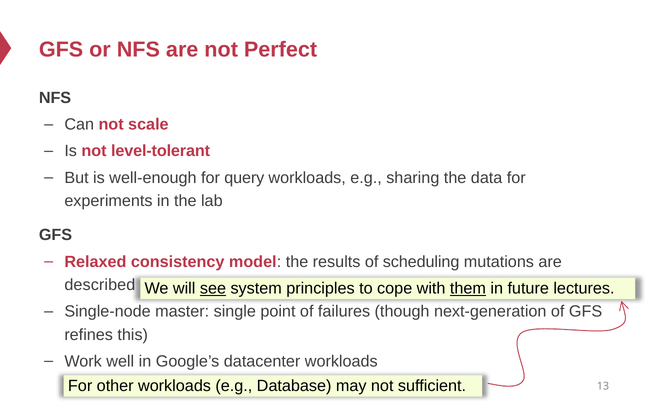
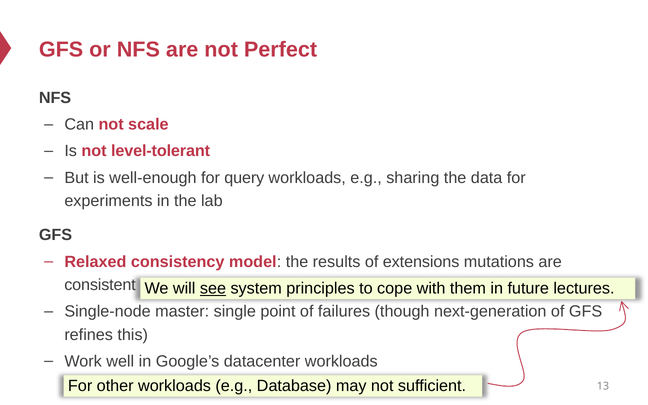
scheduling: scheduling -> extensions
described: described -> consistent
them underline: present -> none
